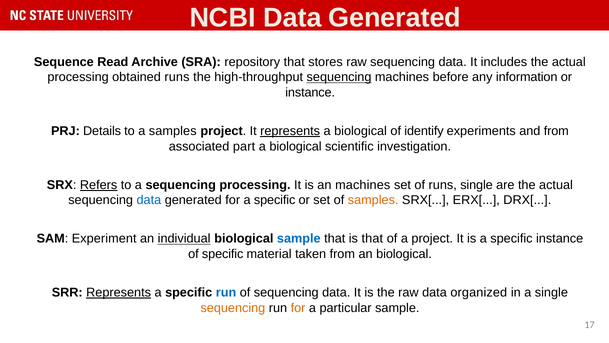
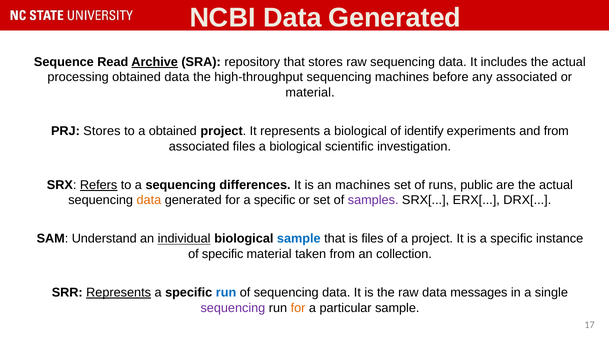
Archive underline: none -> present
obtained runs: runs -> data
sequencing at (339, 77) underline: present -> none
any information: information -> associated
instance at (310, 92): instance -> material
PRJ Details: Details -> Stores
a samples: samples -> obtained
represents at (290, 131) underline: present -> none
associated part: part -> files
sequencing processing: processing -> differences
runs single: single -> public
data at (149, 200) colour: blue -> orange
samples at (373, 200) colour: orange -> purple
Experiment: Experiment -> Understand
is that: that -> files
an biological: biological -> collection
organized: organized -> messages
sequencing at (233, 307) colour: orange -> purple
